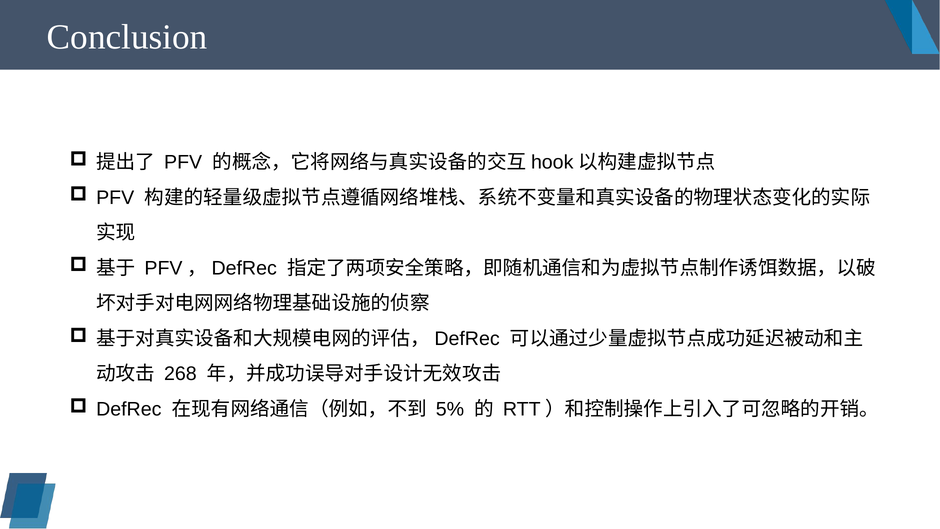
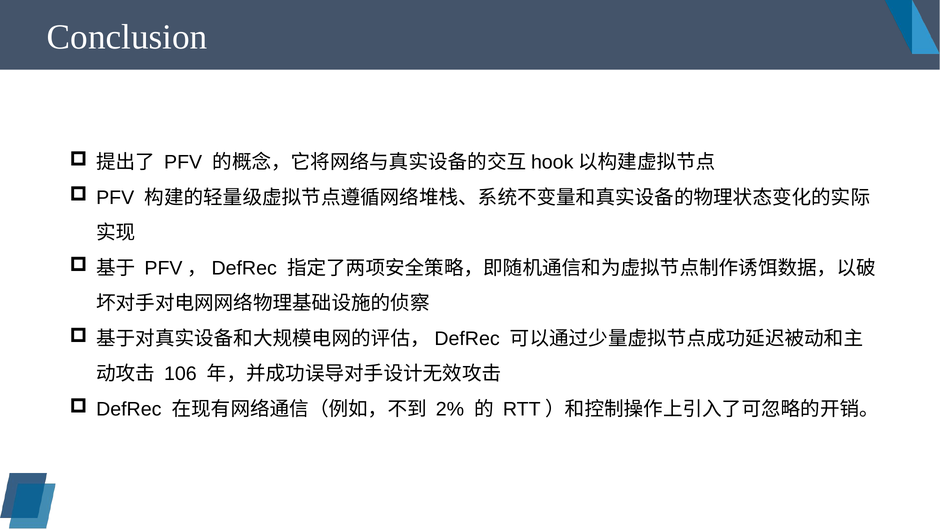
268: 268 -> 106
5%: 5% -> 2%
